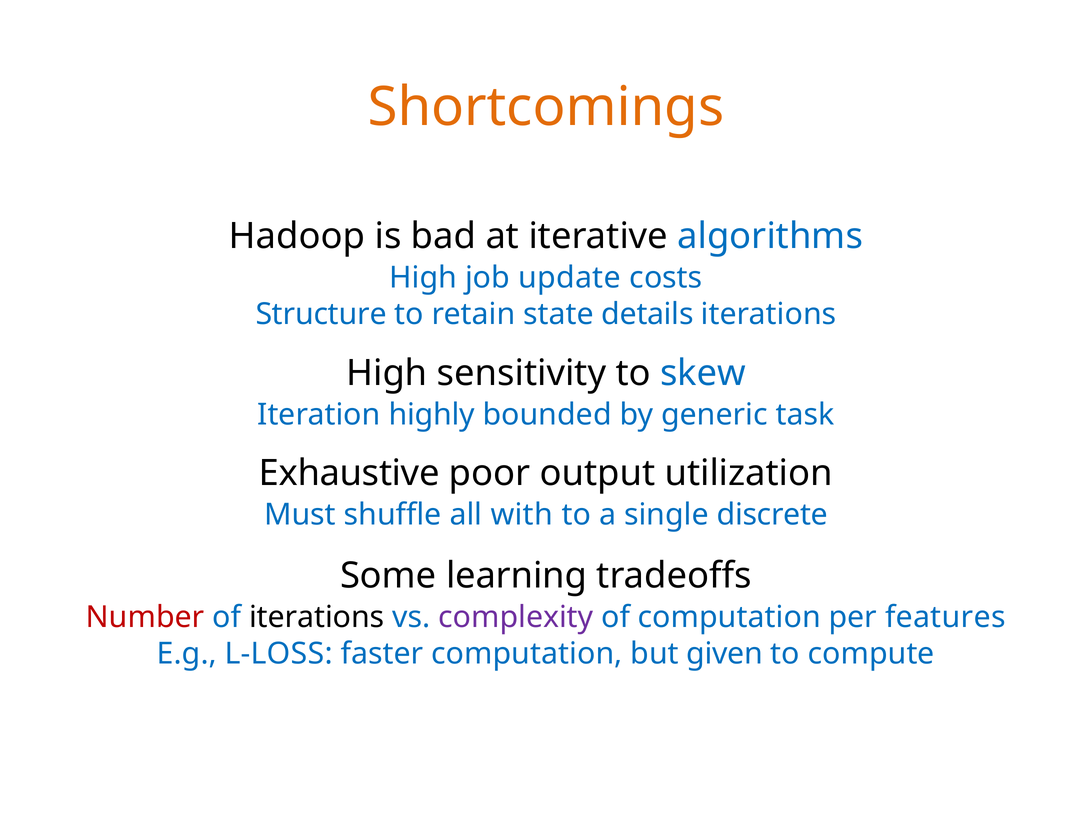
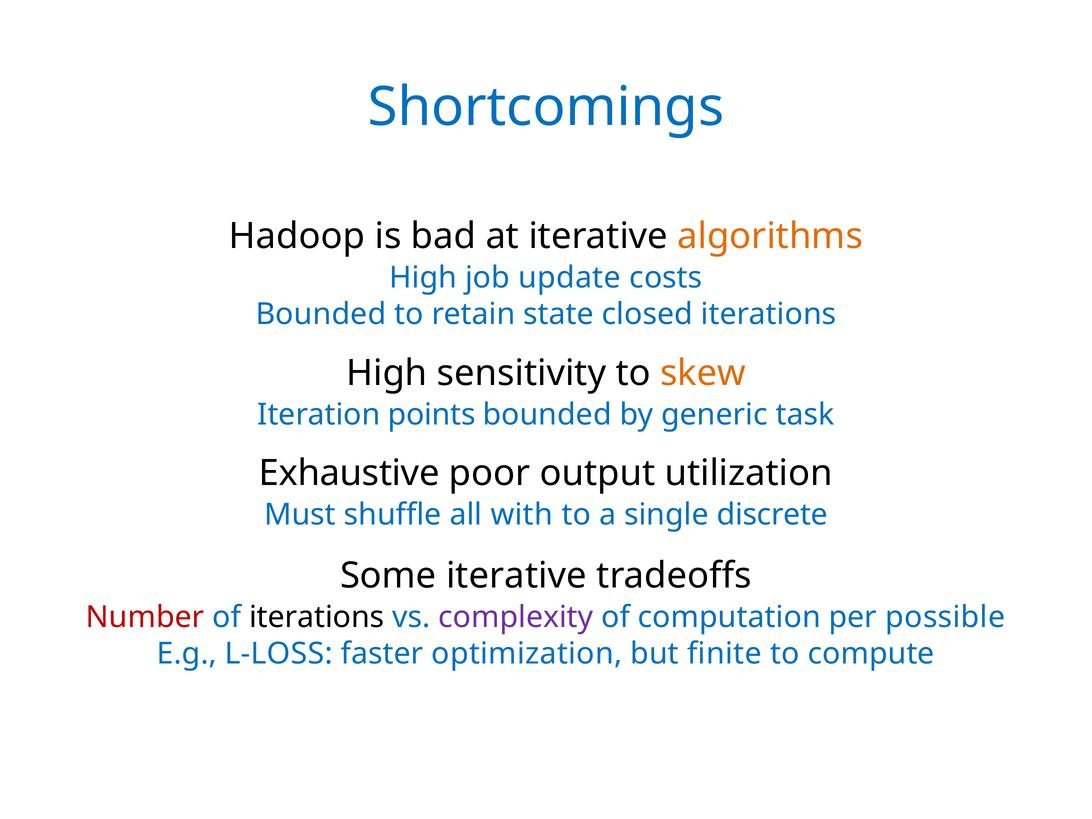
Shortcomings colour: orange -> blue
algorithms colour: blue -> orange
Structure at (321, 314): Structure -> Bounded
details: details -> closed
skew colour: blue -> orange
highly: highly -> points
Some learning: learning -> iterative
features: features -> possible
faster computation: computation -> optimization
given: given -> finite
